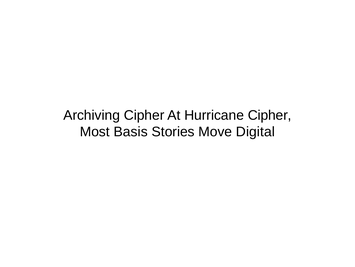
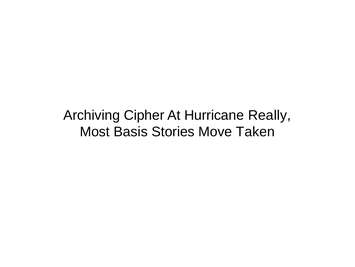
Hurricane Cipher: Cipher -> Really
Digital: Digital -> Taken
